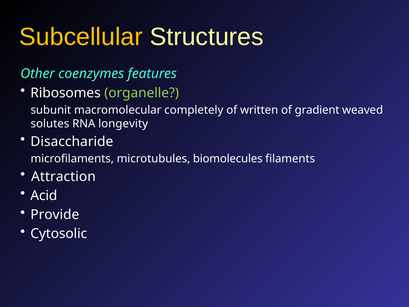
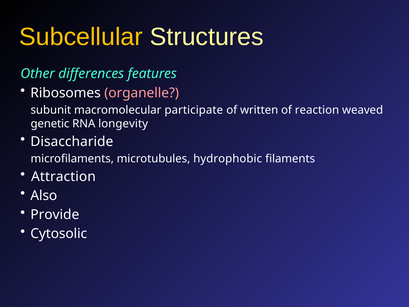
coenzymes: coenzymes -> differences
organelle colour: light green -> pink
completely: completely -> participate
gradient: gradient -> reaction
solutes: solutes -> genetic
biomolecules: biomolecules -> hydrophobic
Acid: Acid -> Also
